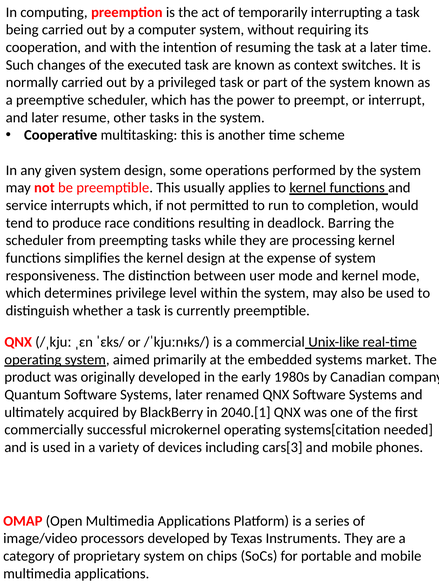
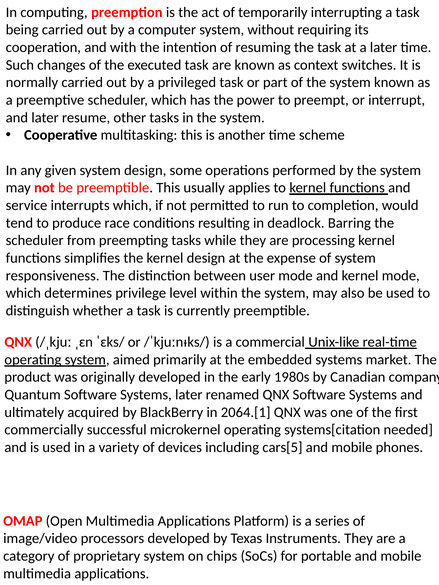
2040.[1: 2040.[1 -> 2064.[1
cars[3: cars[3 -> cars[5
